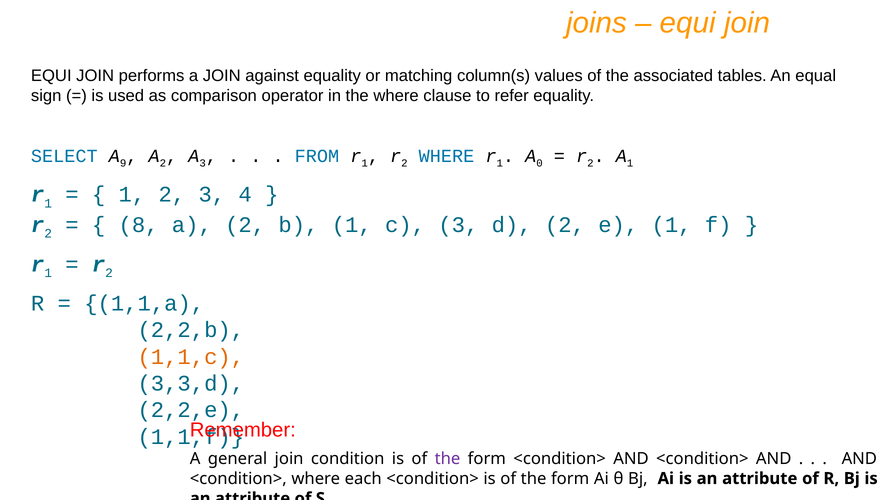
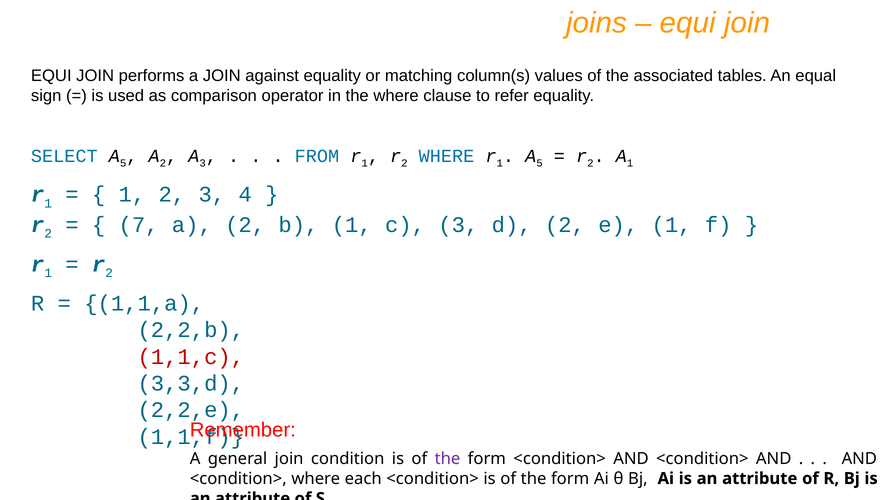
SELECT A 9: 9 -> 5
0 at (540, 163): 0 -> 5
8: 8 -> 7
1,1,c colour: orange -> red
